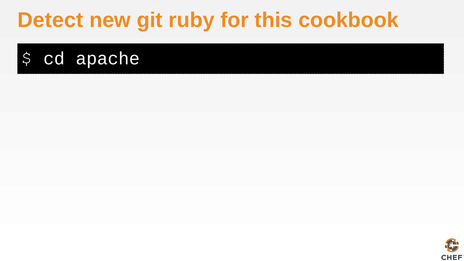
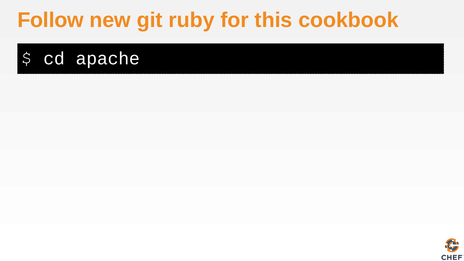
Detect: Detect -> Follow
